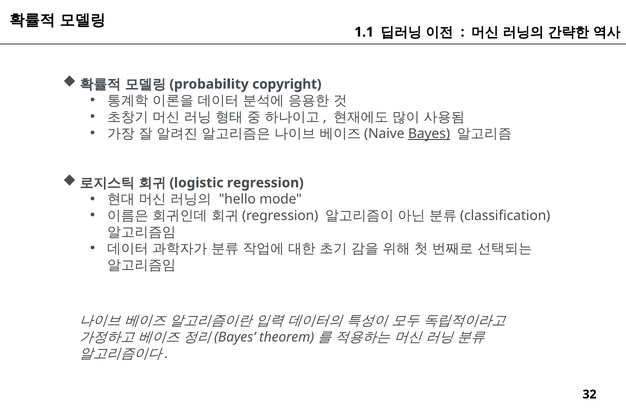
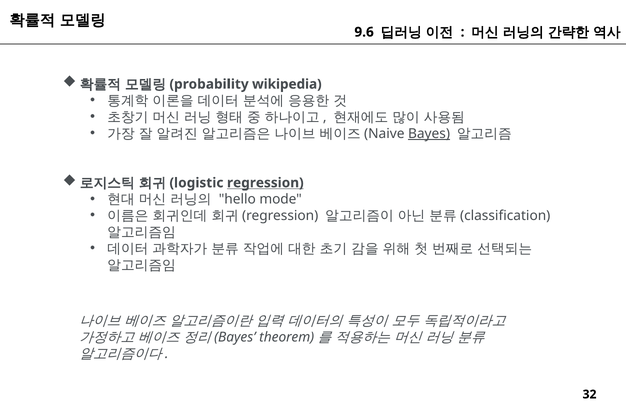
1.1: 1.1 -> 9.6
copyright: copyright -> wikipedia
regression underline: none -> present
